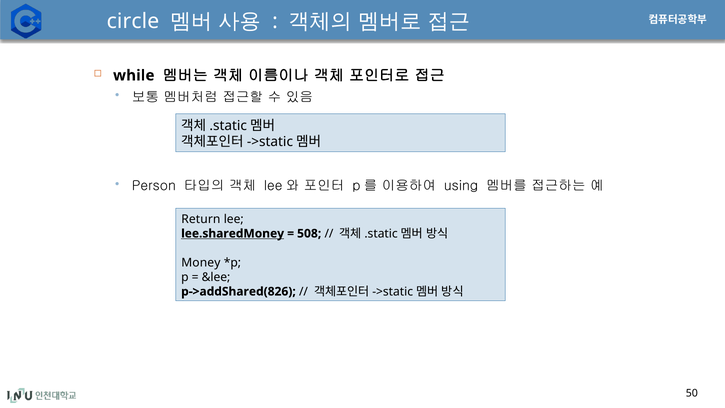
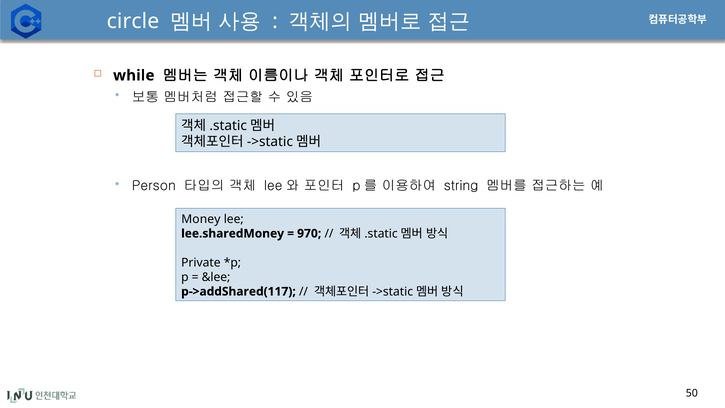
using: using -> string
Return: Return -> Money
lee.sharedMoney underline: present -> none
508: 508 -> 970
Money: Money -> Private
p->addShared(826: p->addShared(826 -> p->addShared(117
